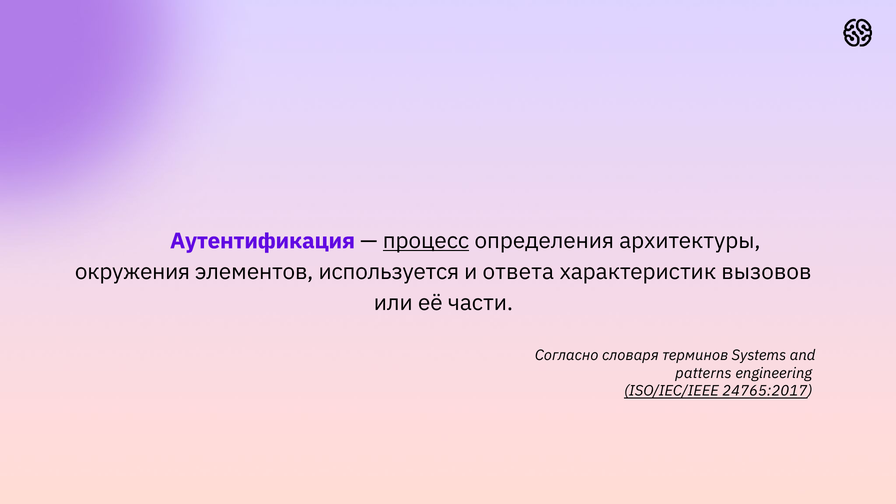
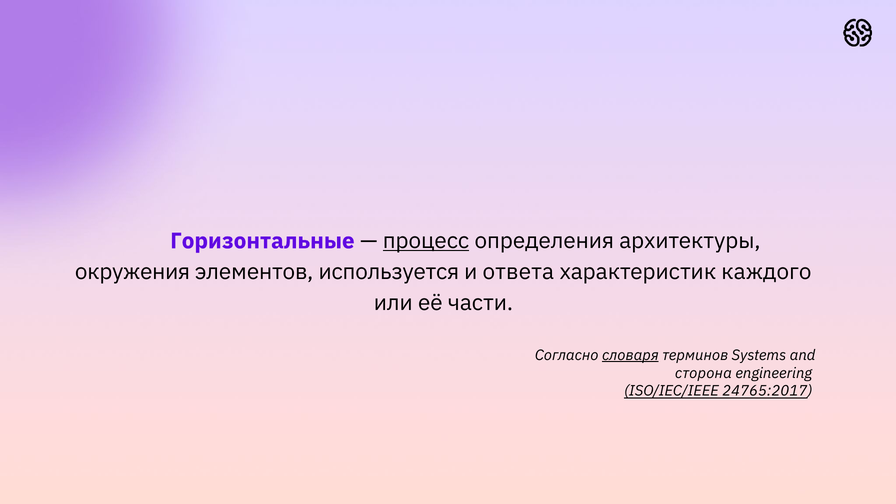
Аутентификация: Аутентификация -> Горизонтальные
вызовов: вызовов -> каждого
словаря underline: none -> present
patterns: patterns -> сторона
